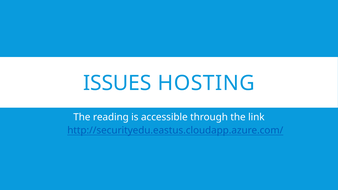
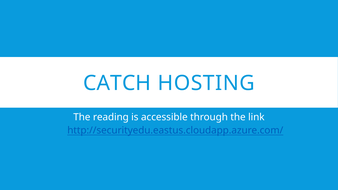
ISSUES: ISSUES -> CATCH
